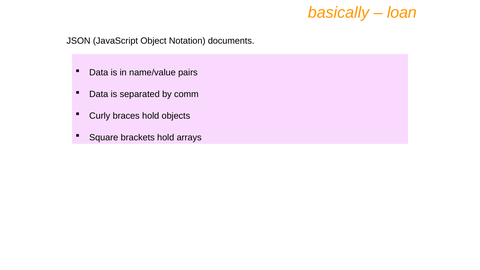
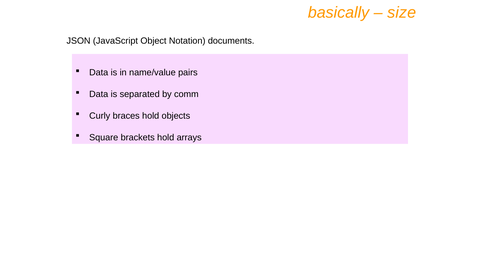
loan: loan -> size
